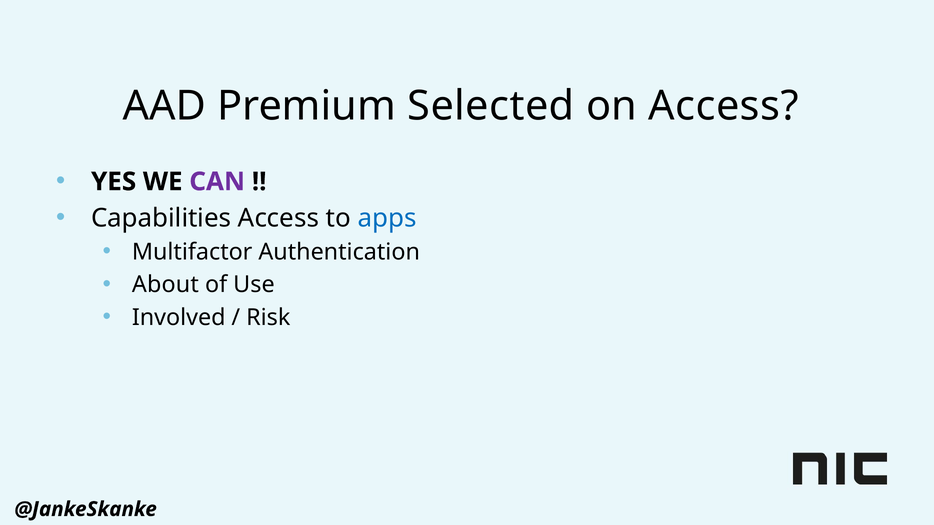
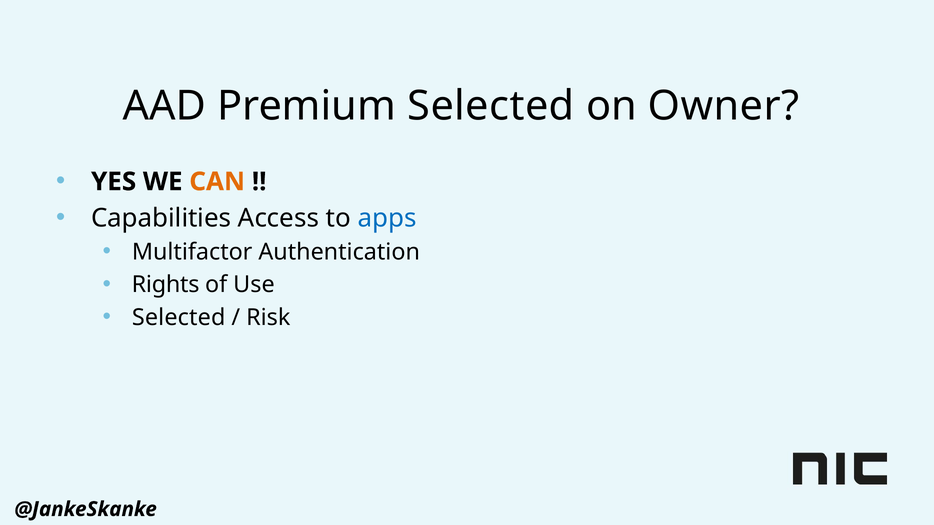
on Access: Access -> Owner
CAN colour: purple -> orange
About: About -> Rights
Involved at (179, 318): Involved -> Selected
